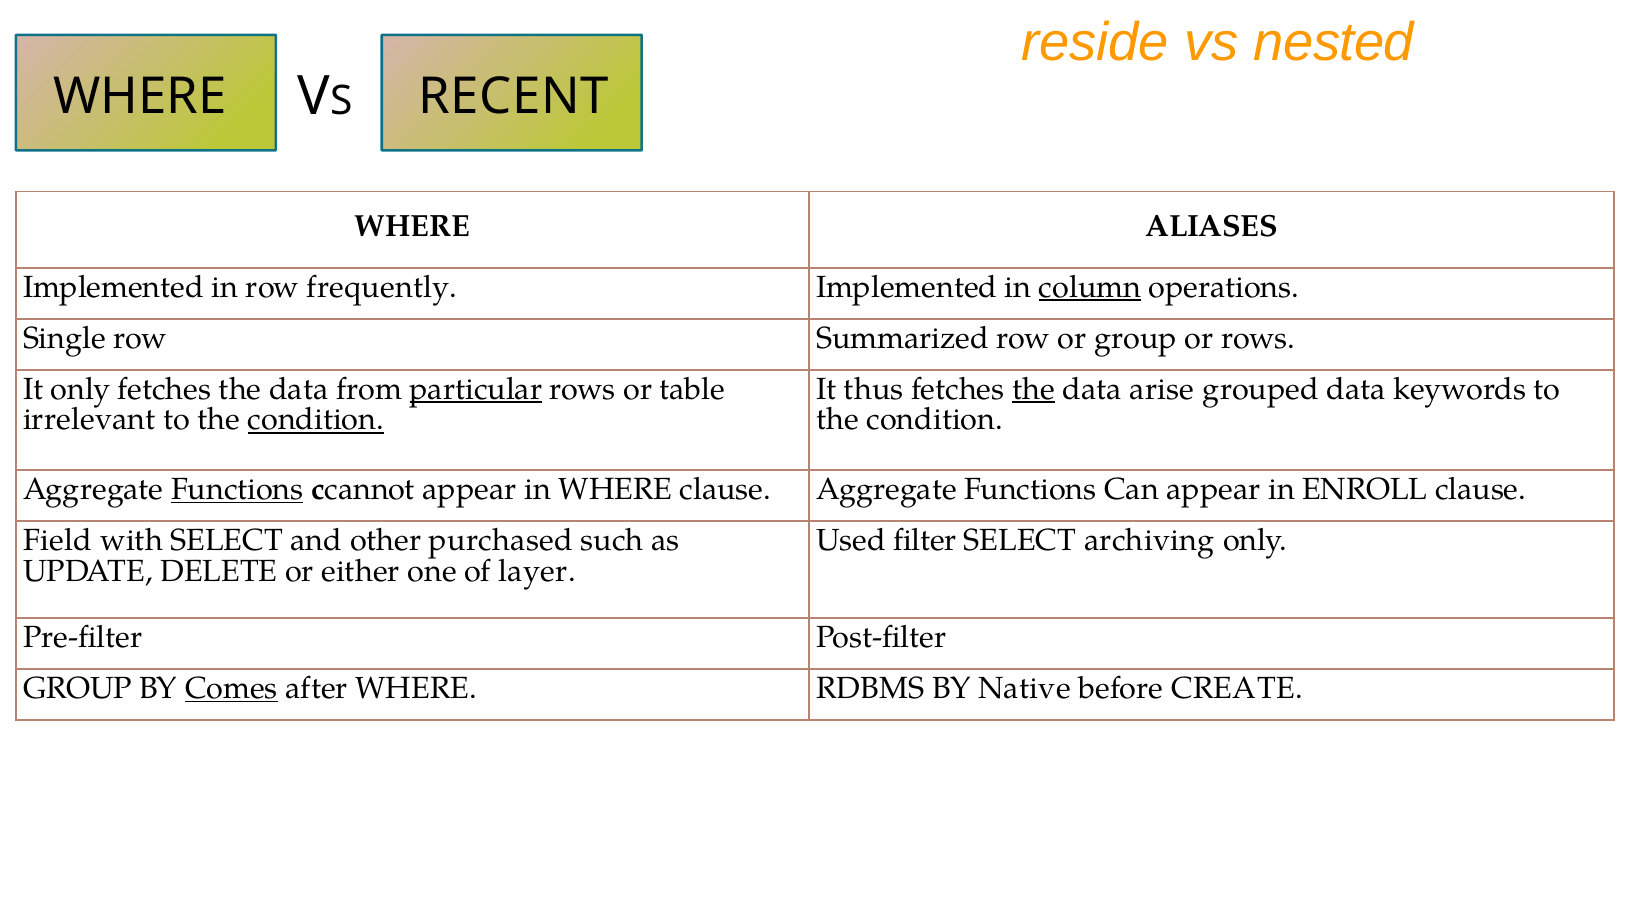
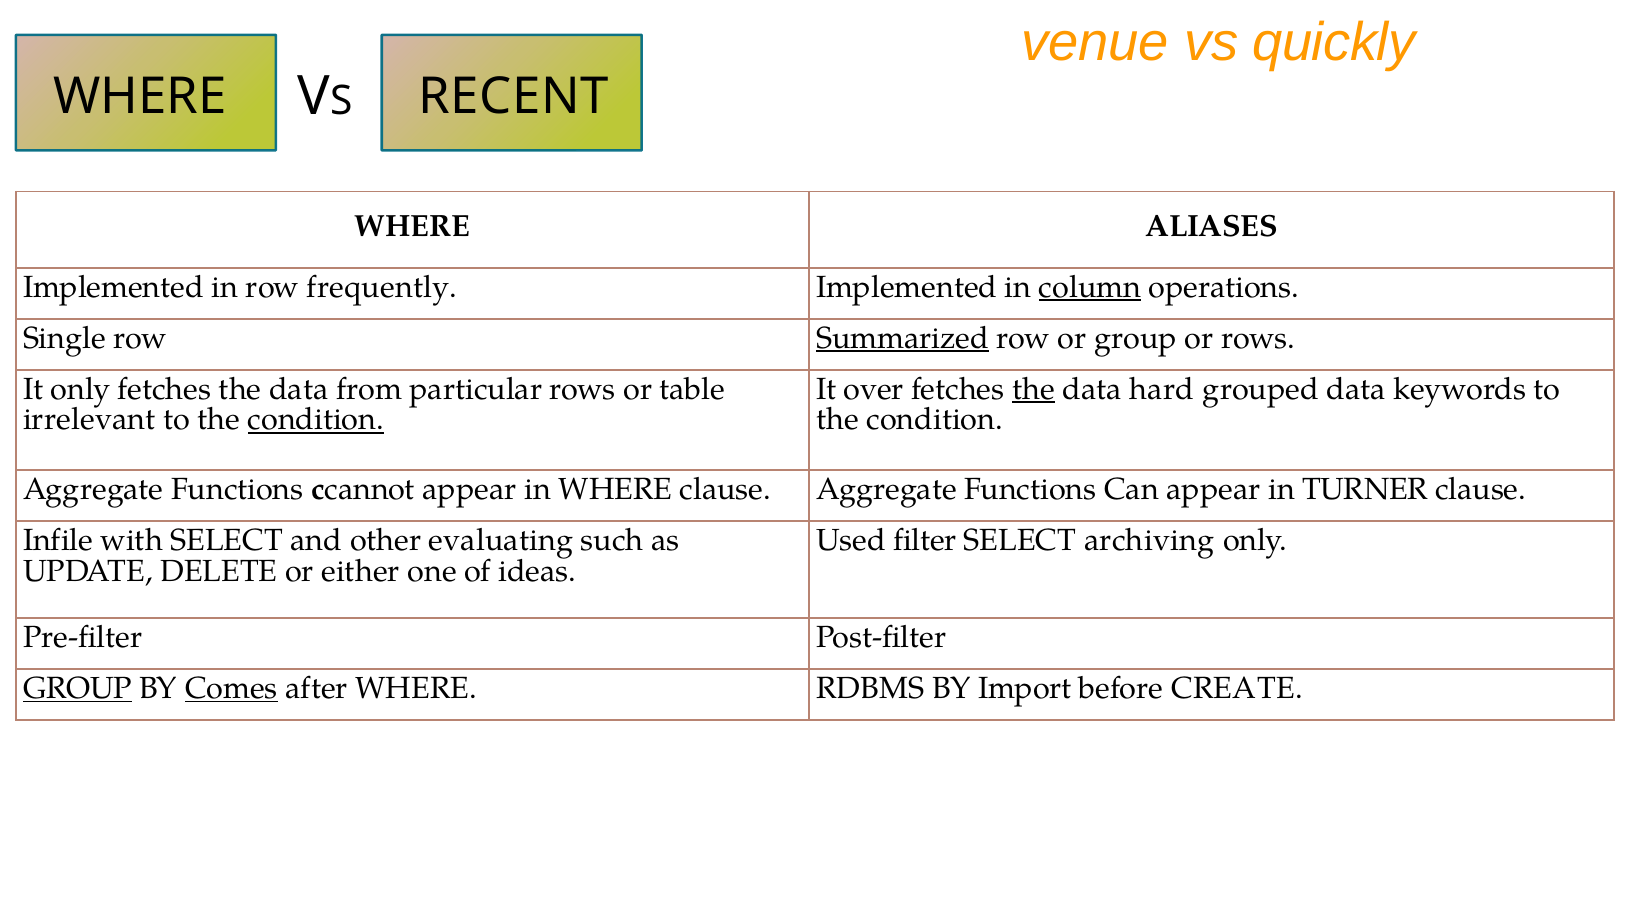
reside: reside -> venue
nested: nested -> quickly
Summarized underline: none -> present
particular underline: present -> none
thus: thus -> over
arise: arise -> hard
Functions at (237, 489) underline: present -> none
ENROLL: ENROLL -> TURNER
Field: Field -> Infile
purchased: purchased -> evaluating
layer: layer -> ideas
GROUP at (78, 688) underline: none -> present
Native: Native -> Import
